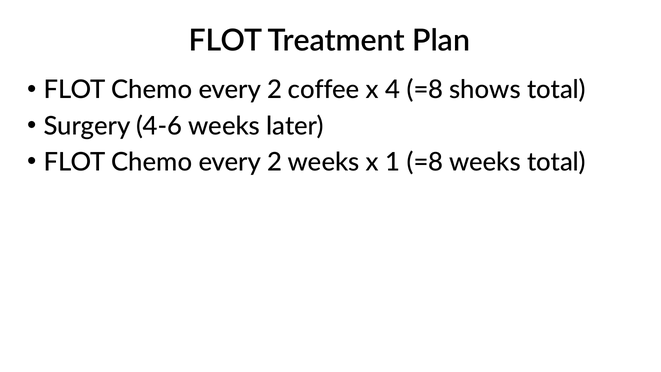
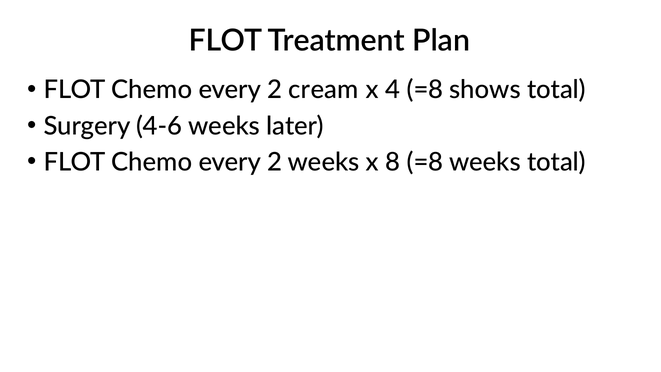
coffee: coffee -> cream
1: 1 -> 8
